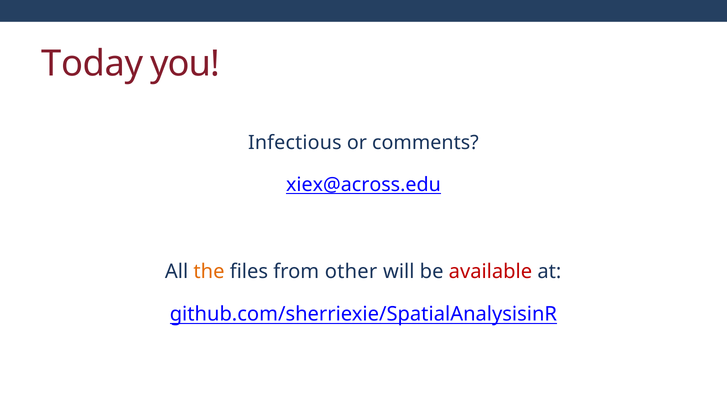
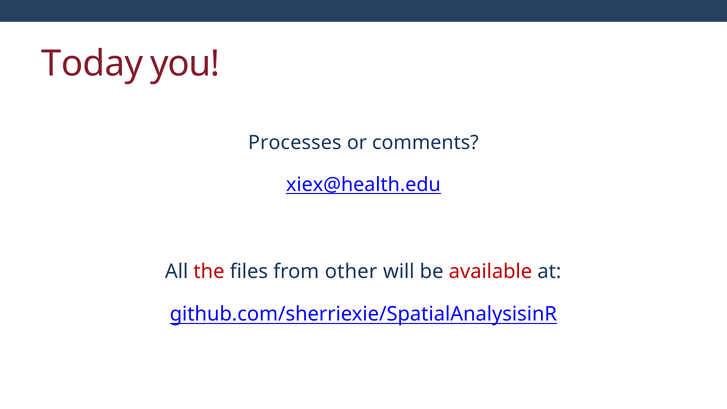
Infectious: Infectious -> Processes
xiex@across.edu: xiex@across.edu -> xiex@health.edu
the colour: orange -> red
